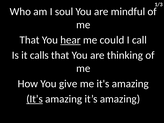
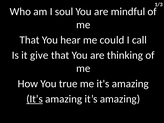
hear underline: present -> none
calls: calls -> give
give: give -> true
